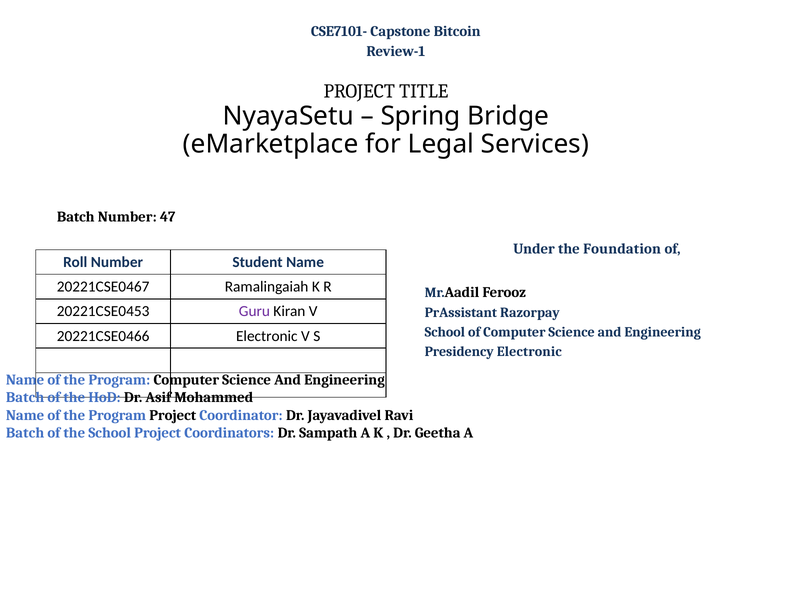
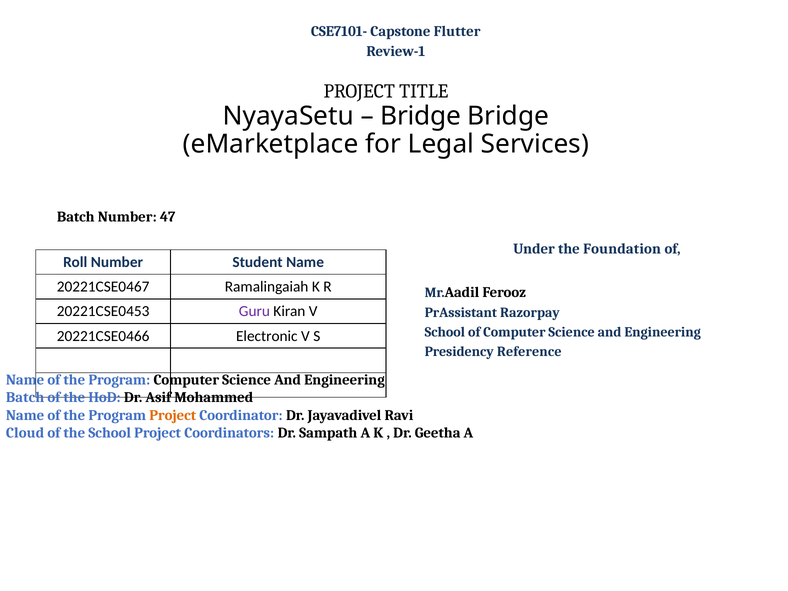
Bitcoin: Bitcoin -> Flutter
Spring at (421, 116): Spring -> Bridge
Presidency Electronic: Electronic -> Reference
Project at (173, 415) colour: black -> orange
Batch at (25, 433): Batch -> Cloud
